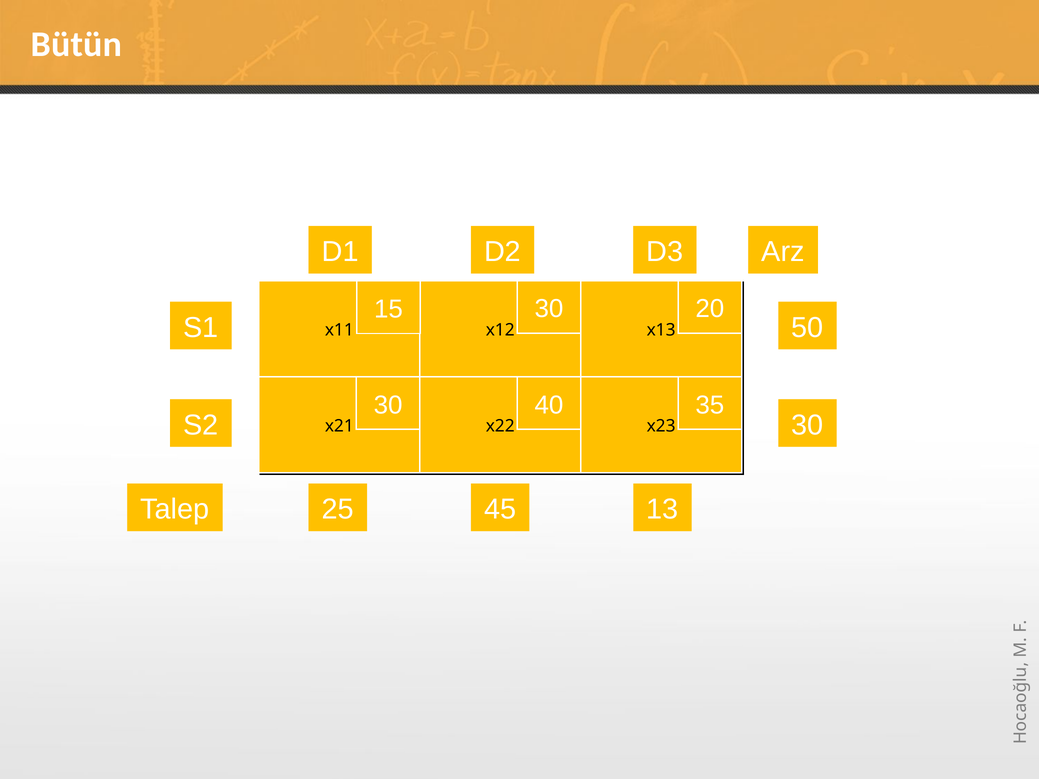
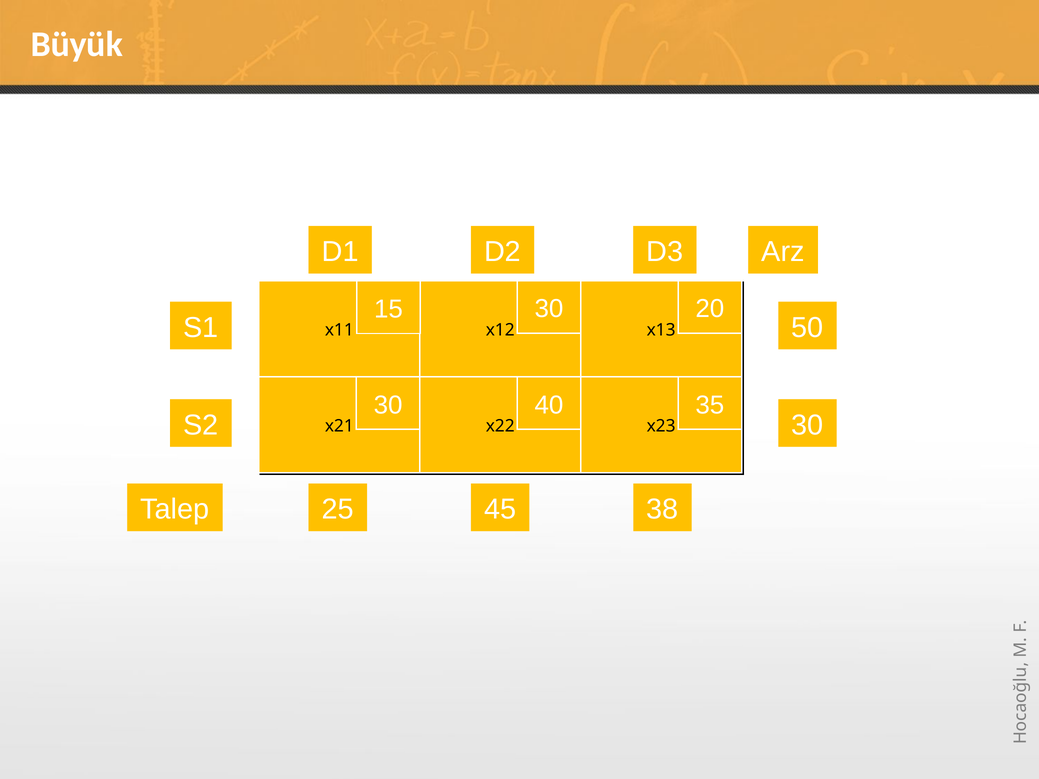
Bütün: Bütün -> Büyük
13: 13 -> 38
